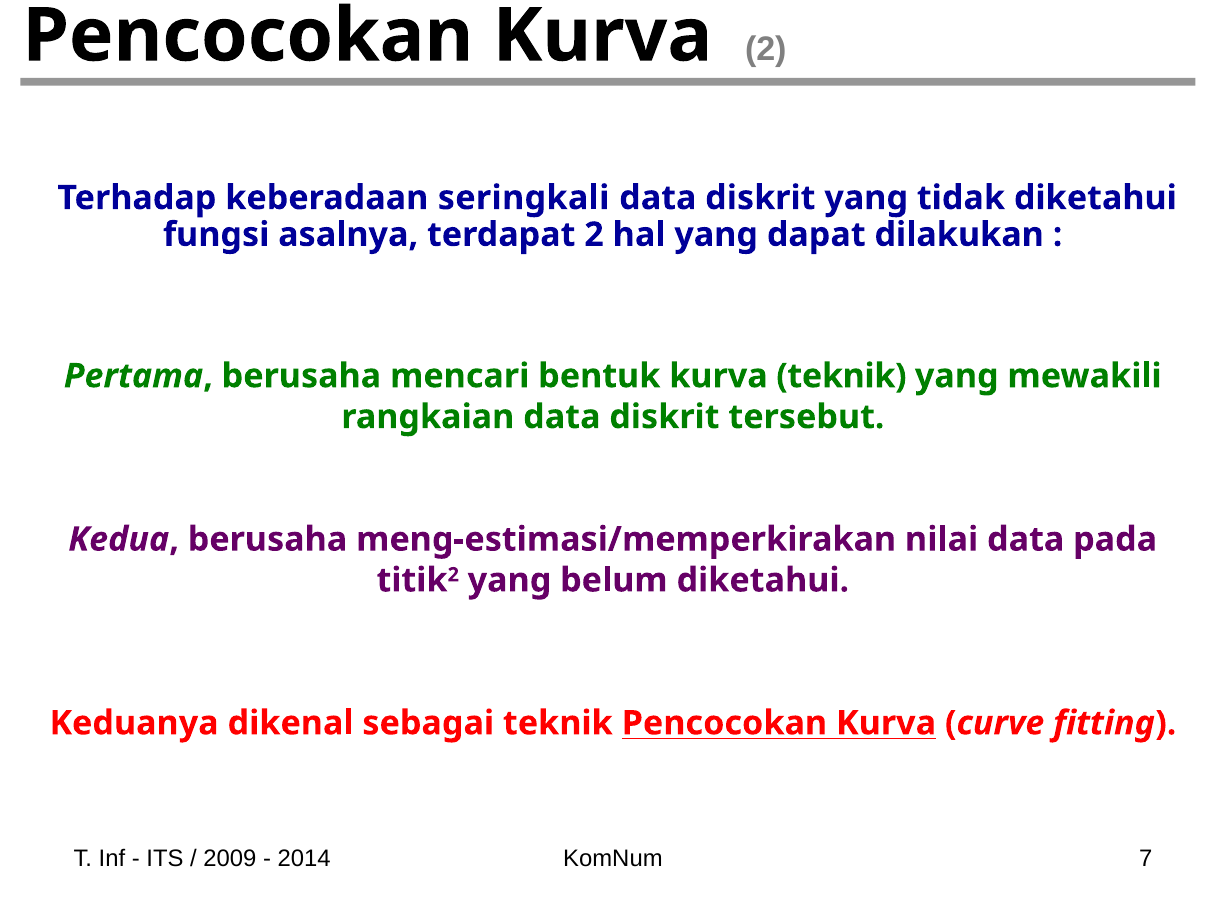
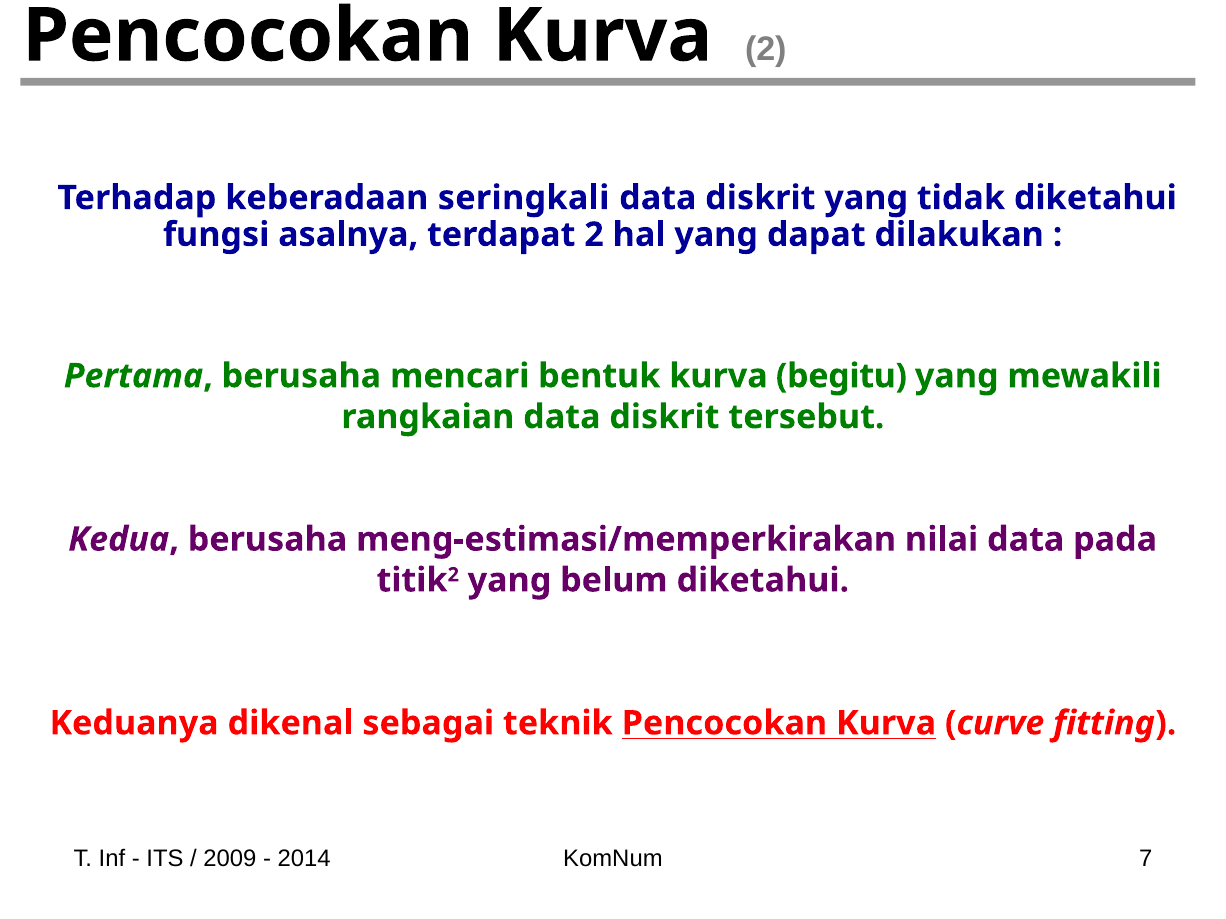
kurva teknik: teknik -> begitu
